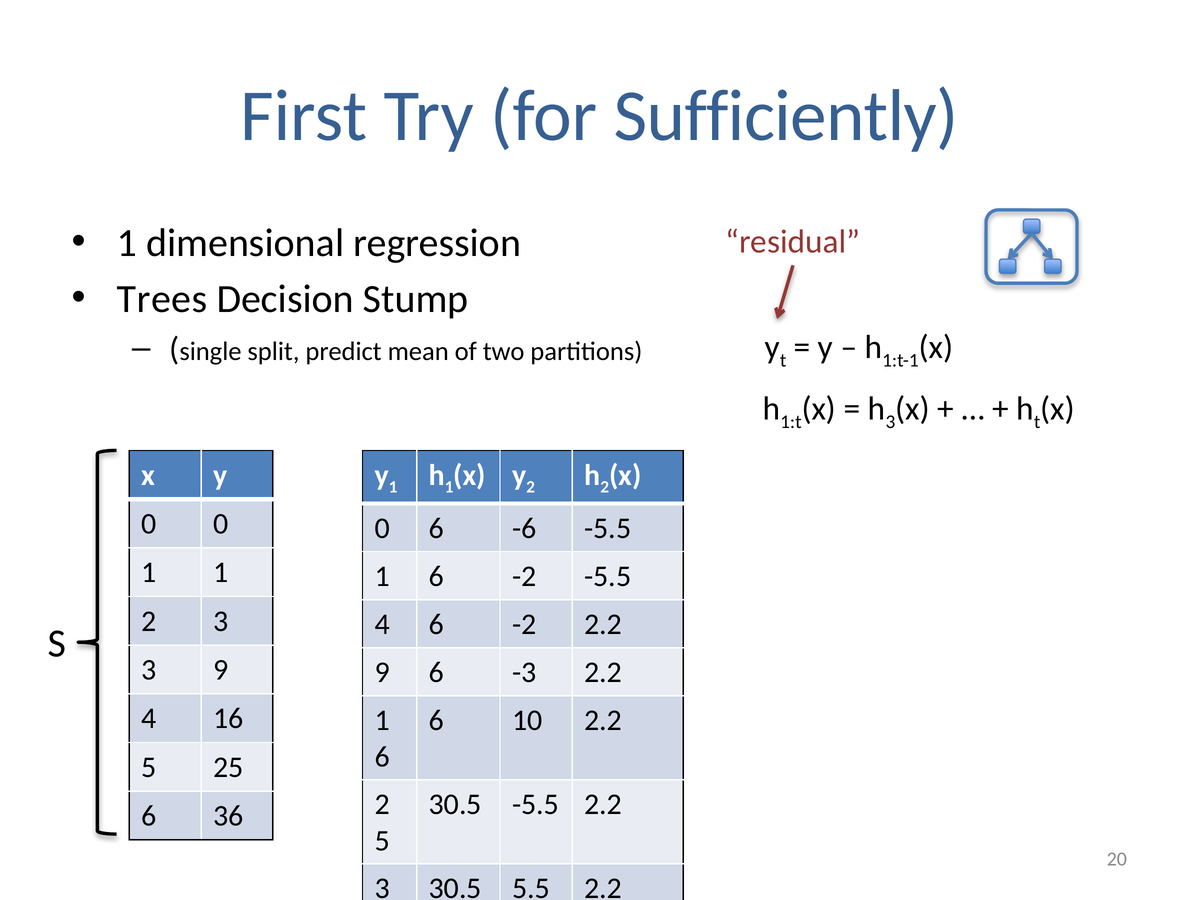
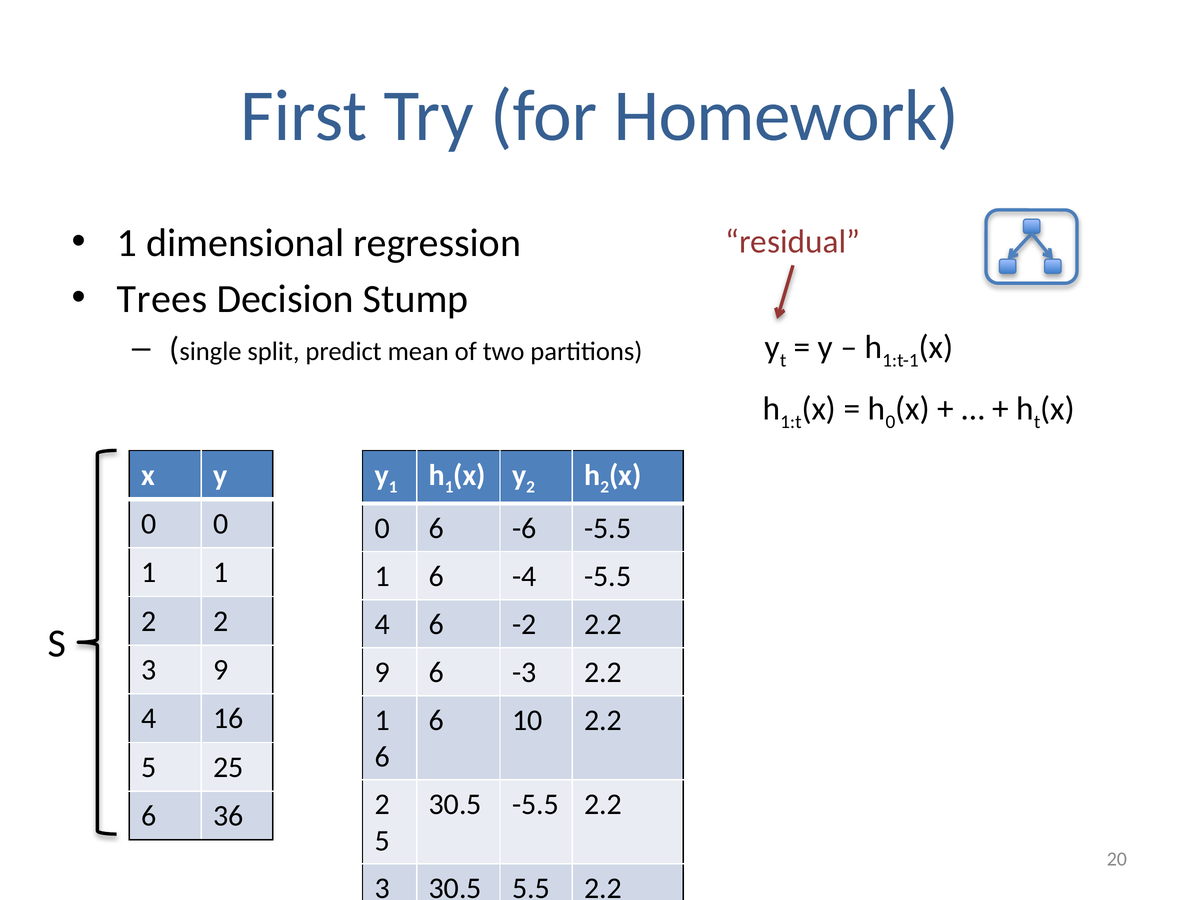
Sufficiently: Sufficiently -> Homework
3 at (890, 422): 3 -> 0
1 6 -2: -2 -> -4
2 3: 3 -> 2
